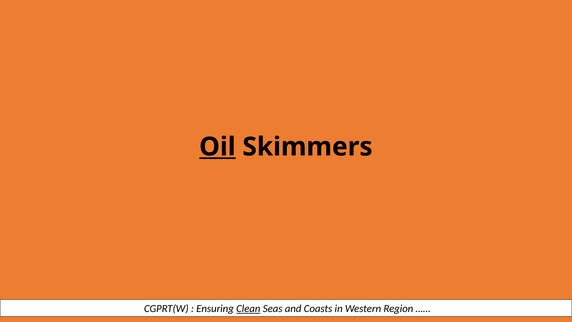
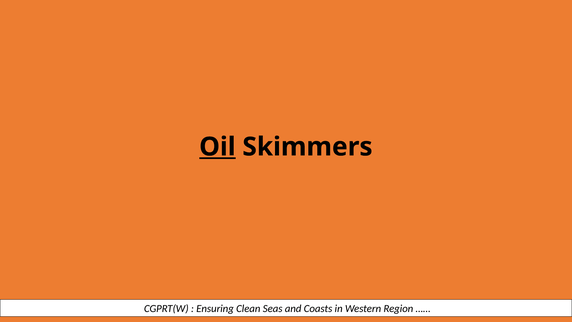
Clean underline: present -> none
